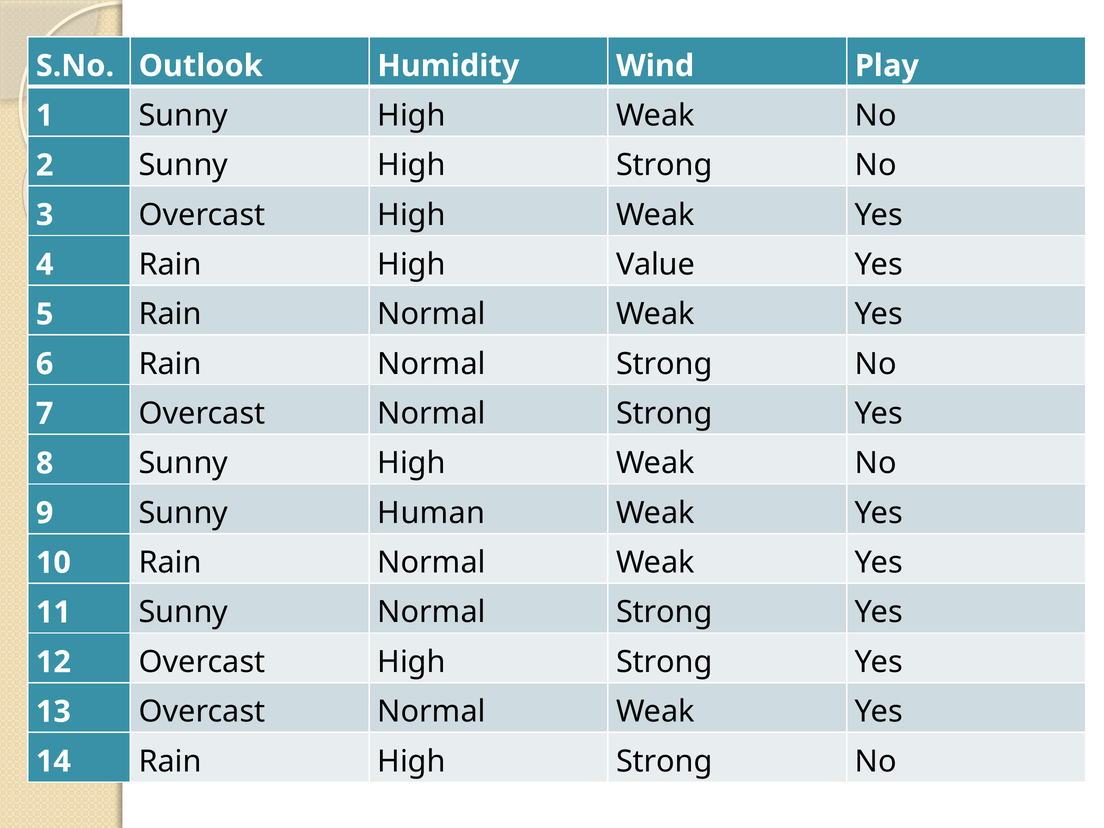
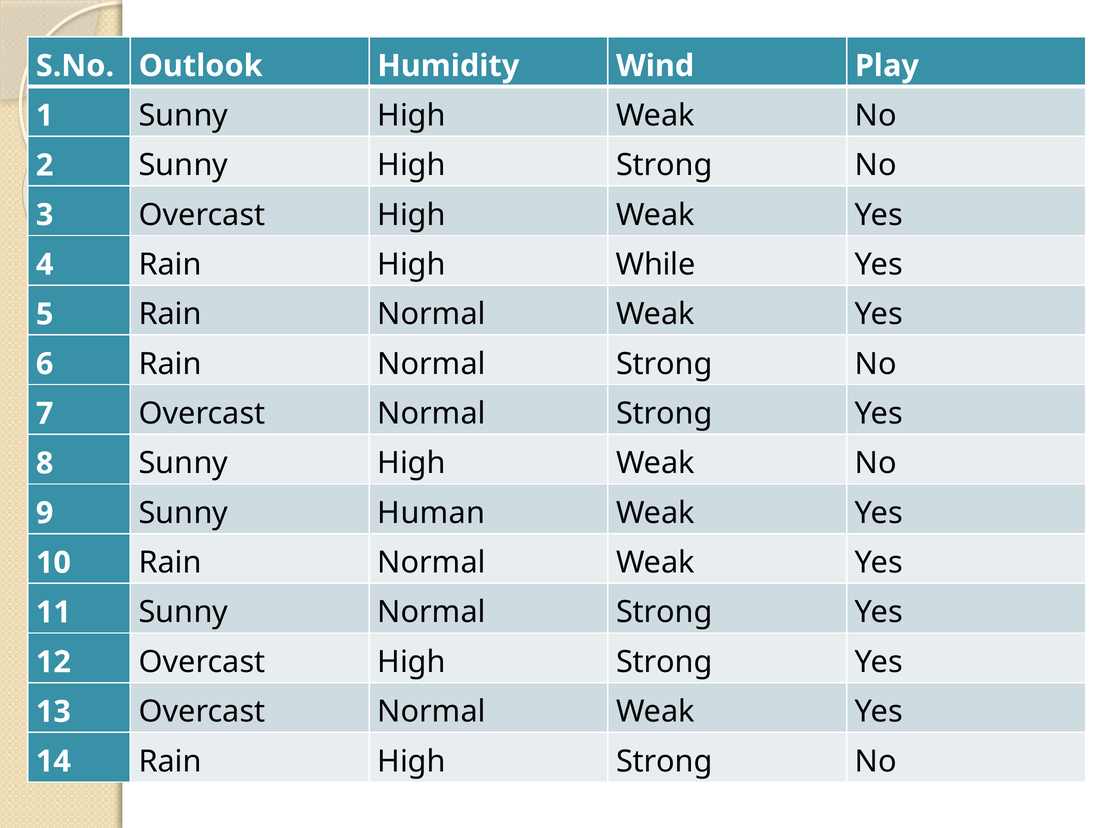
Value: Value -> While
